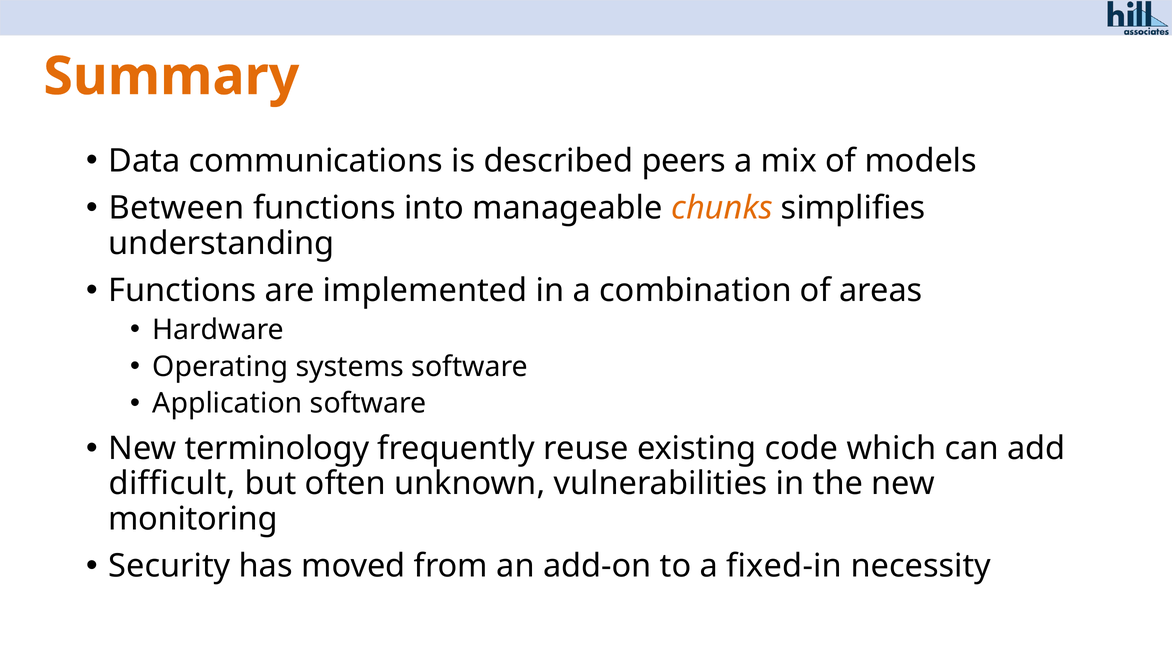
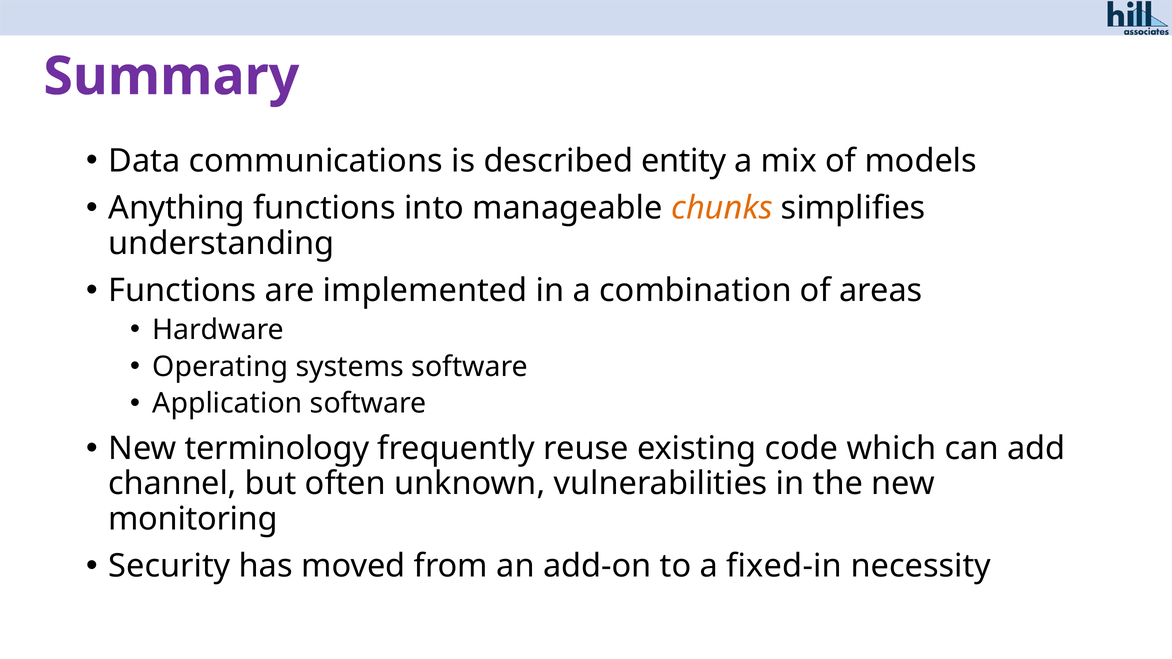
Summary colour: orange -> purple
peers: peers -> entity
Between: Between -> Anything
difficult: difficult -> channel
